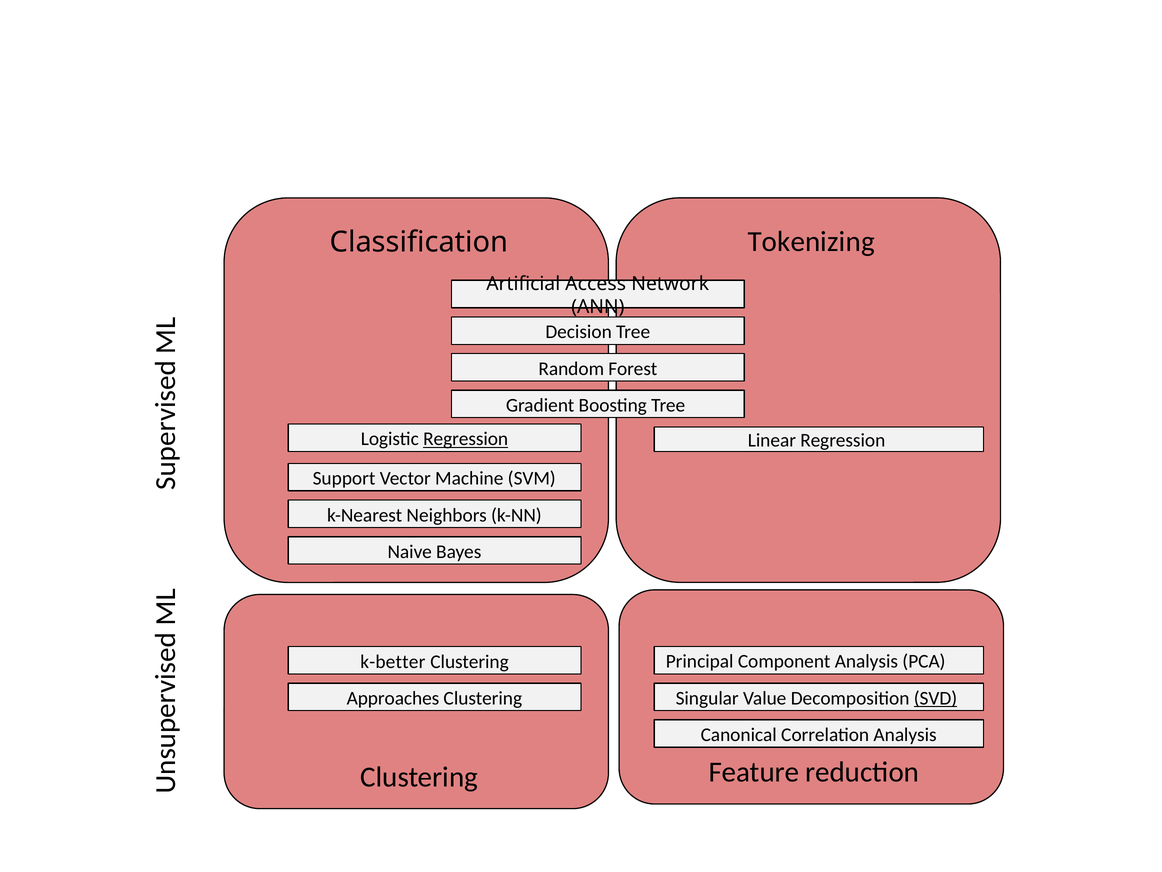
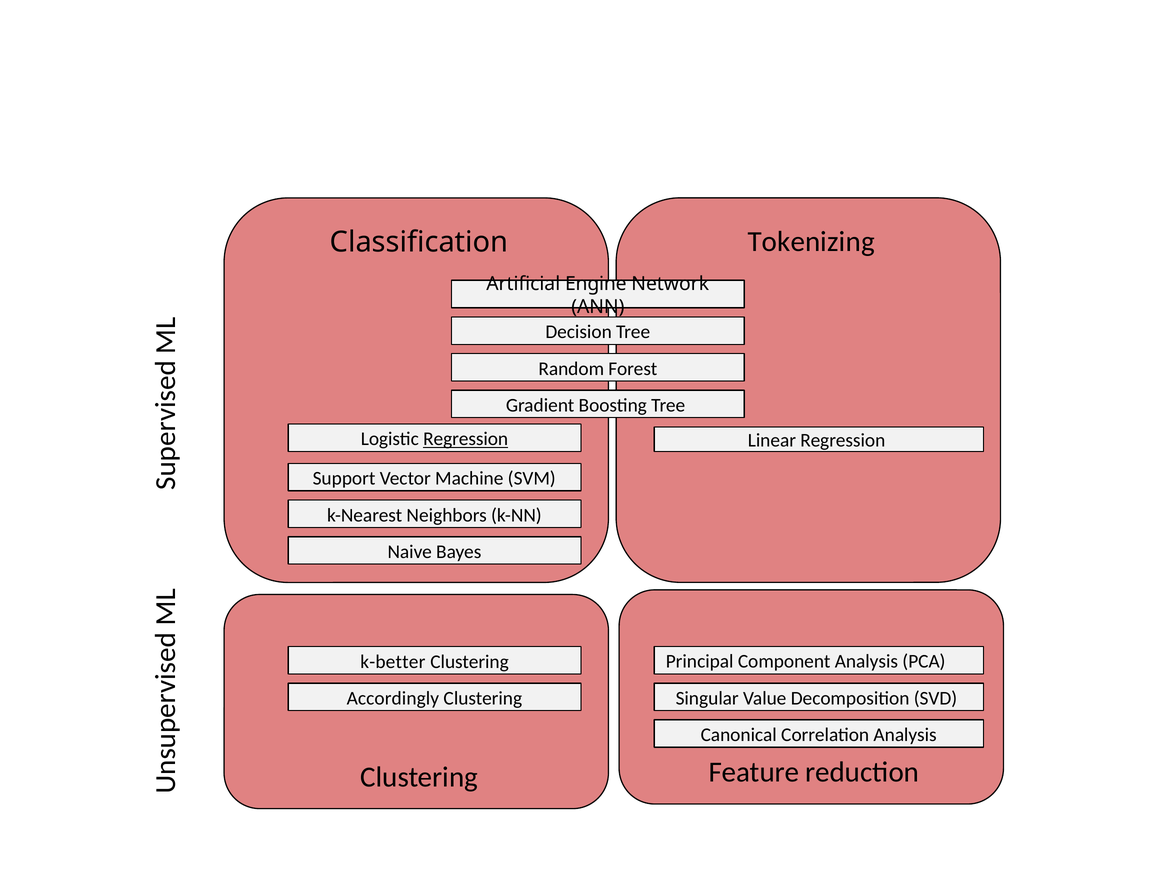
Access: Access -> Engine
Approaches: Approaches -> Accordingly
SVD underline: present -> none
